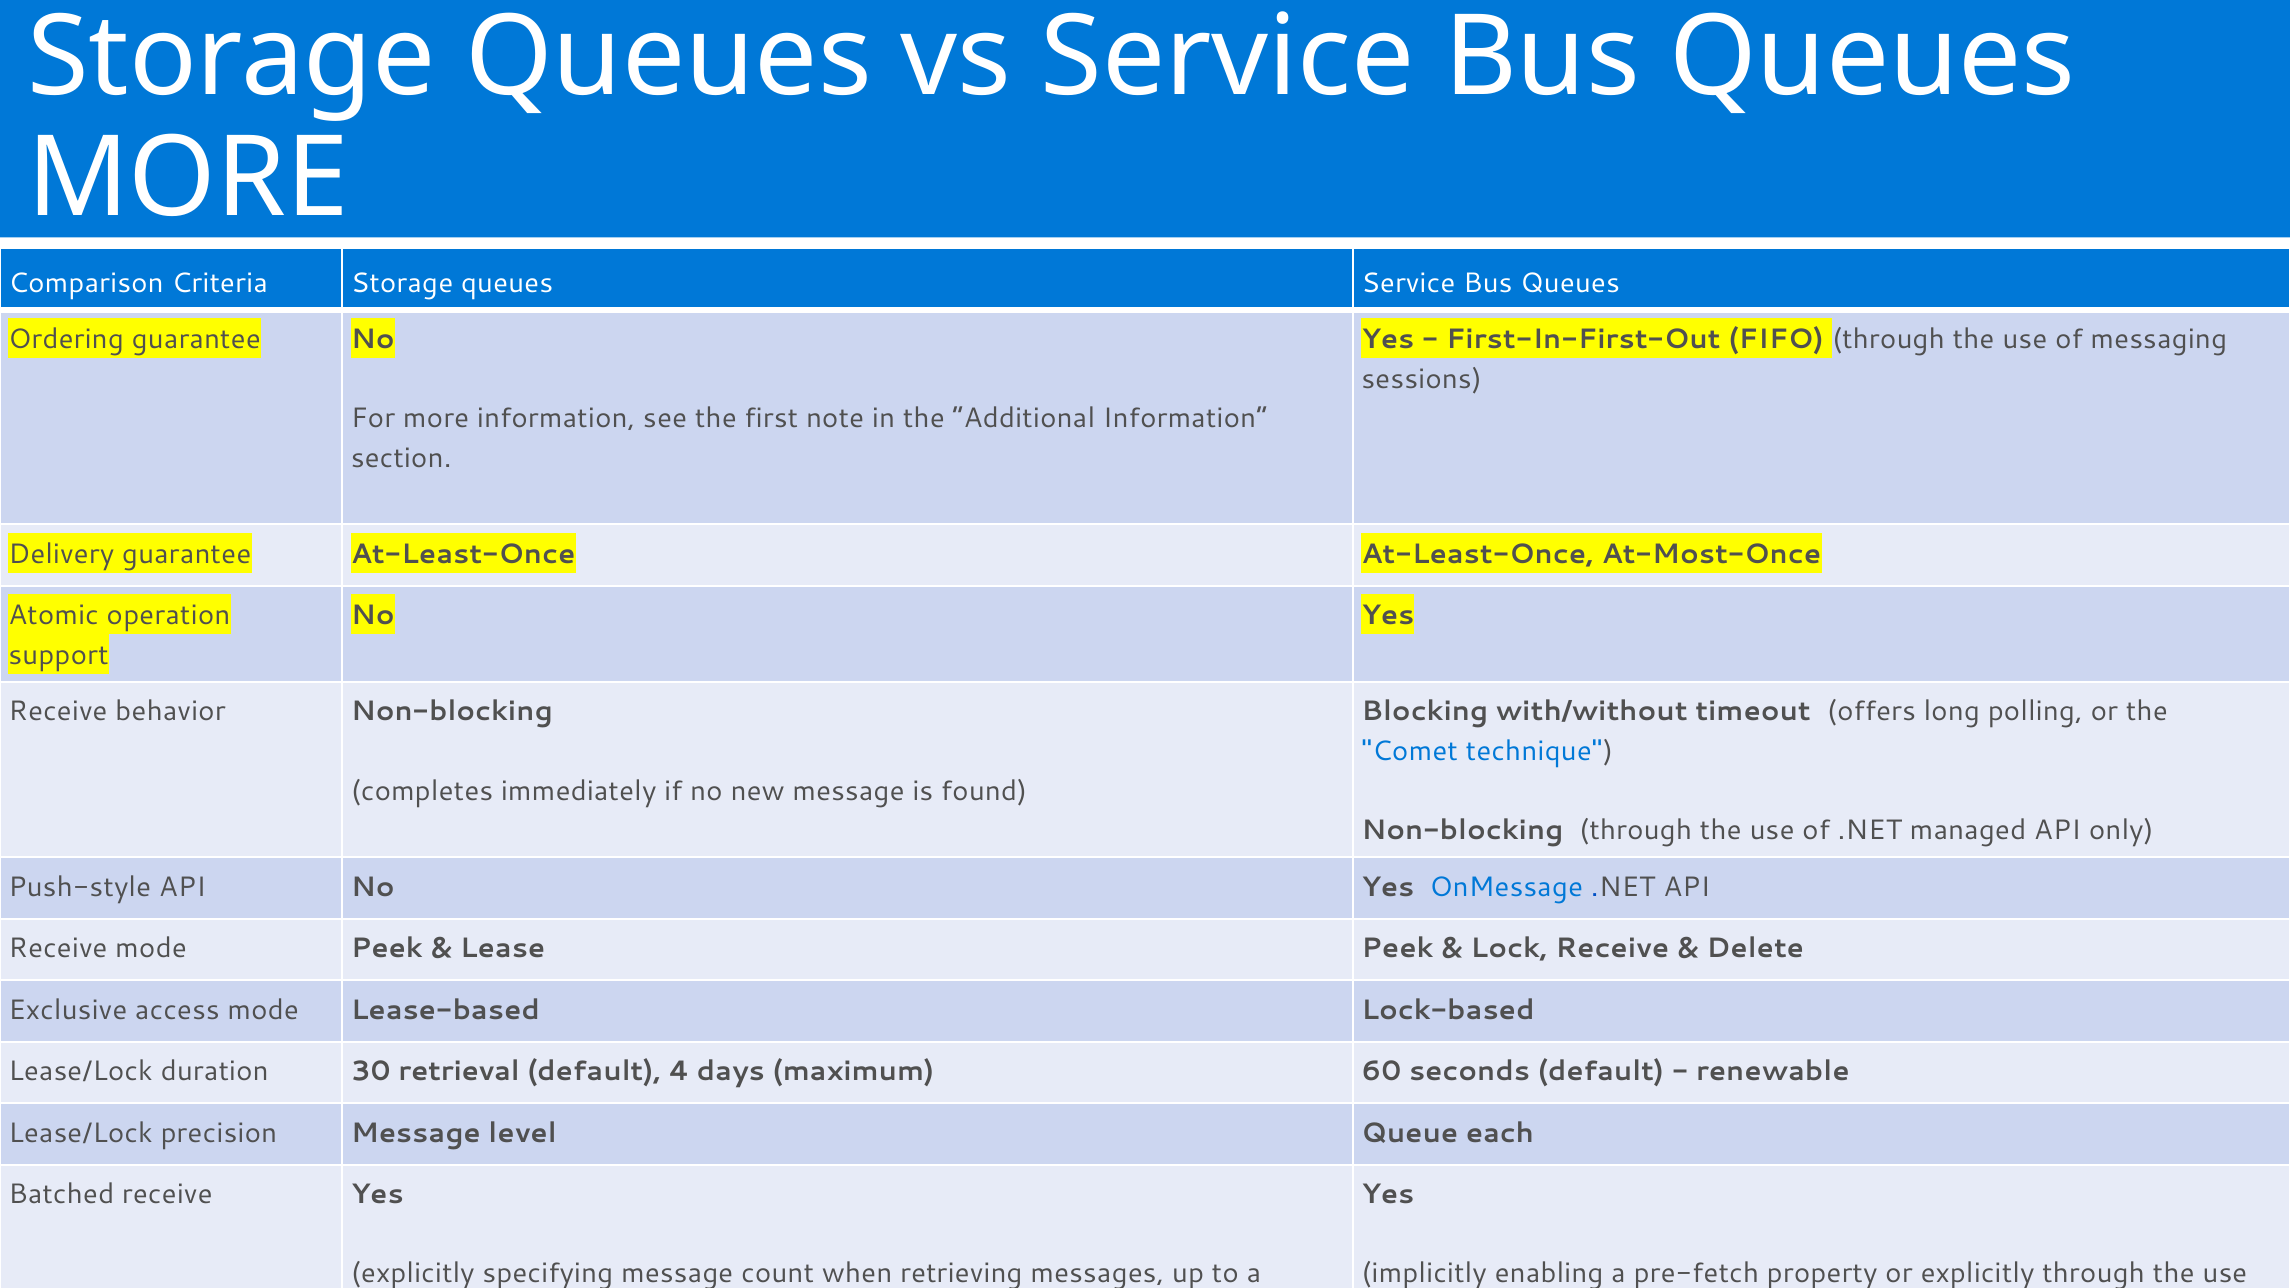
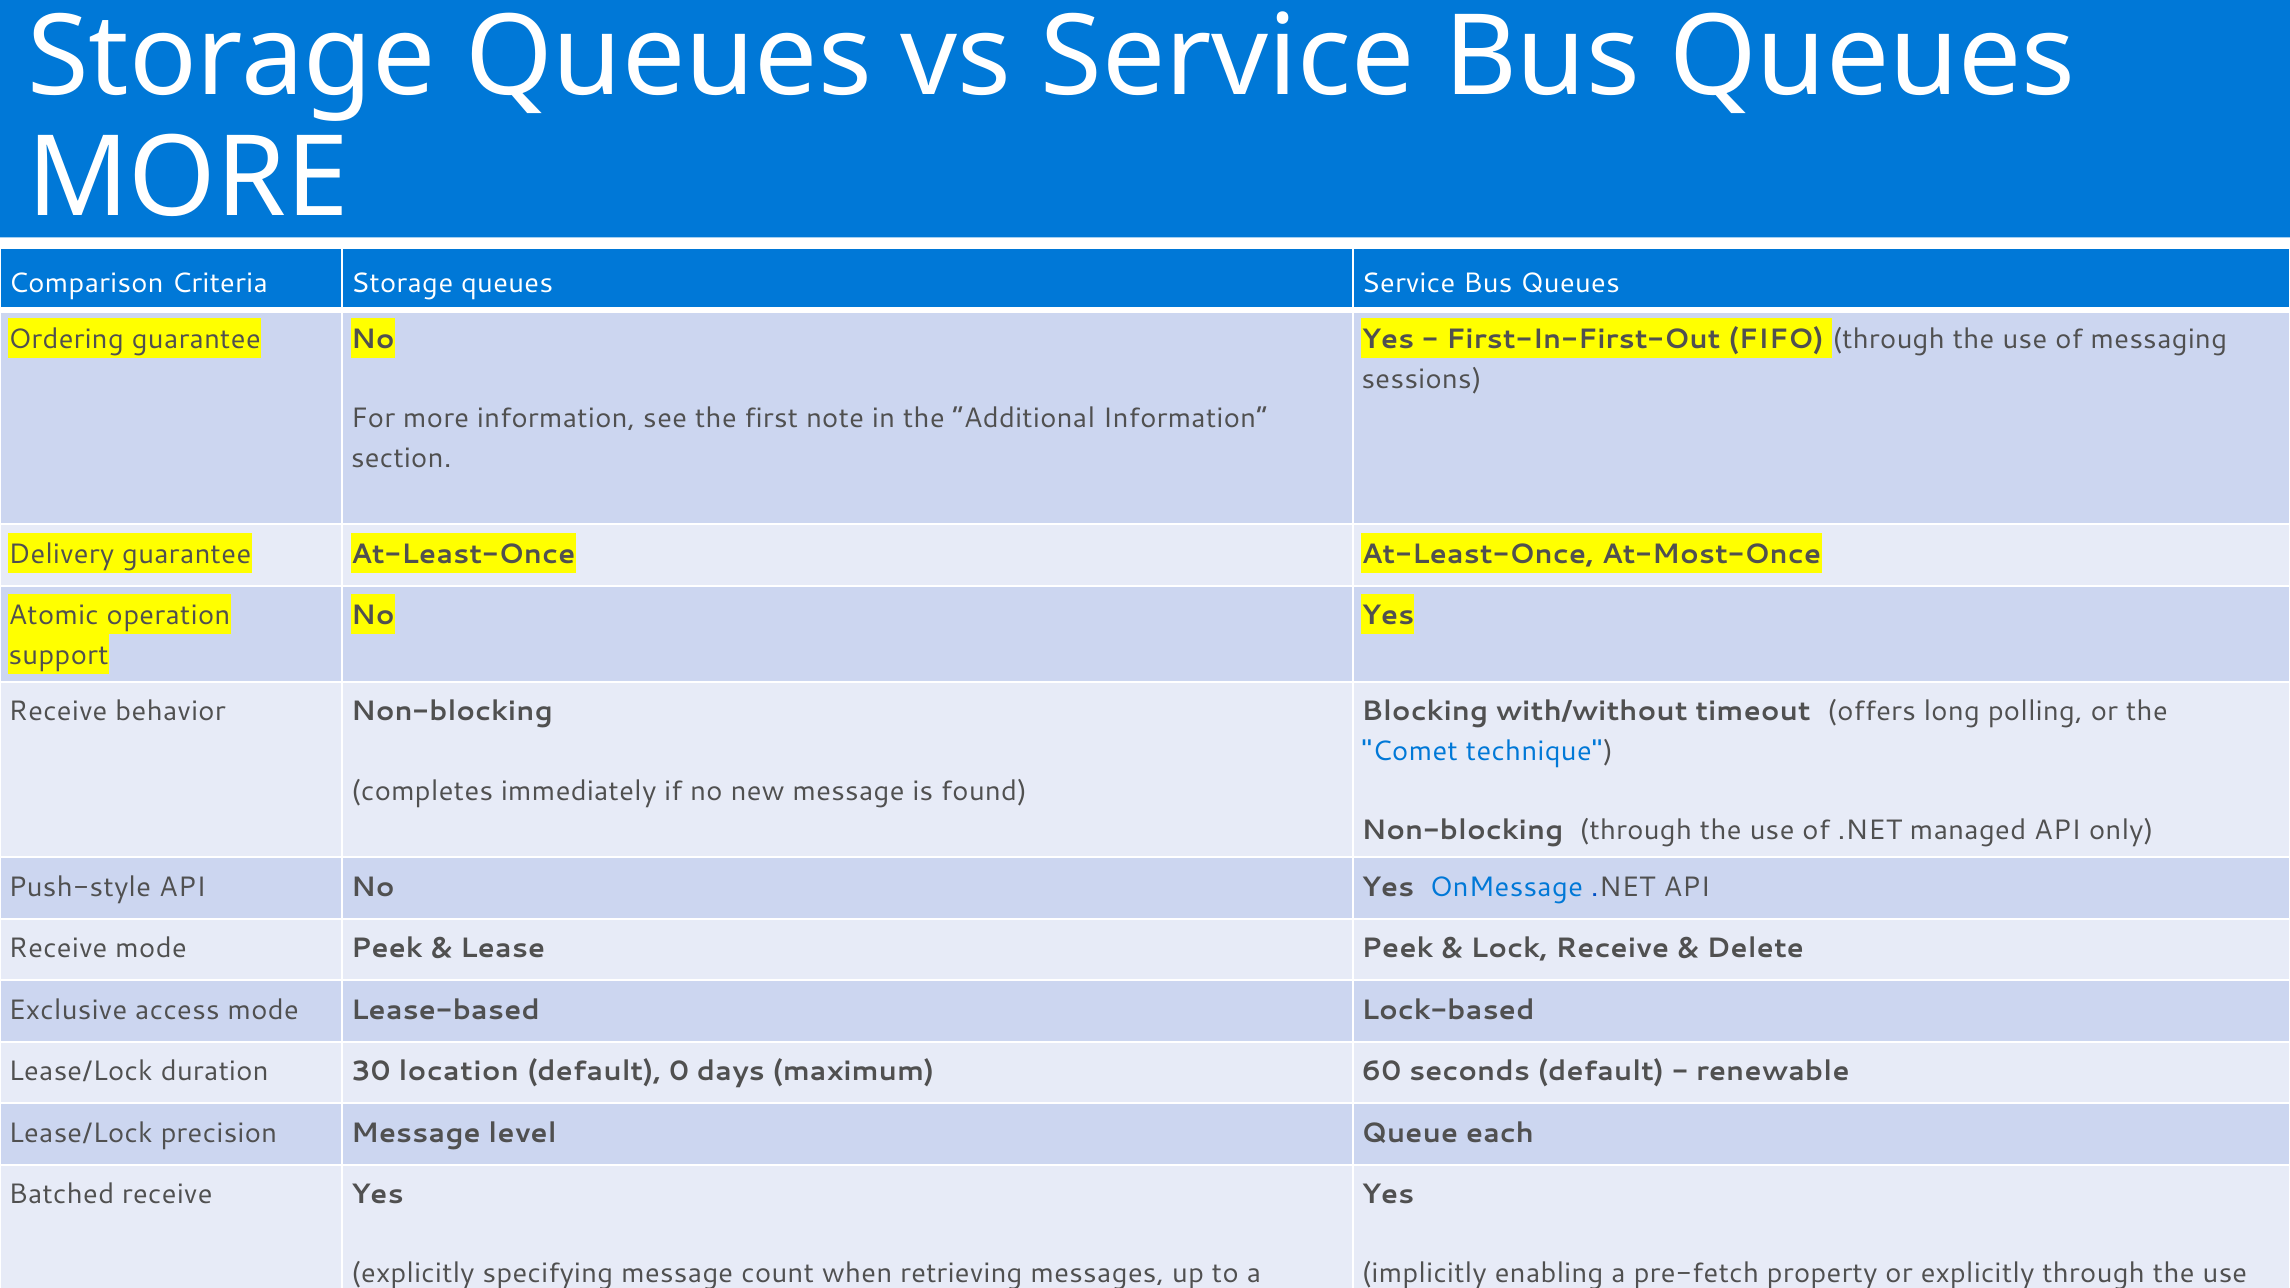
retrieval: retrieval -> location
4: 4 -> 0
